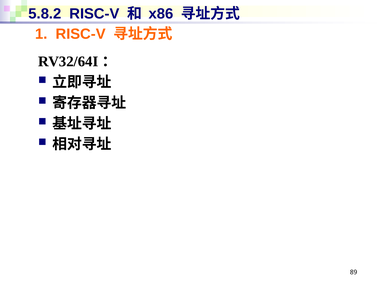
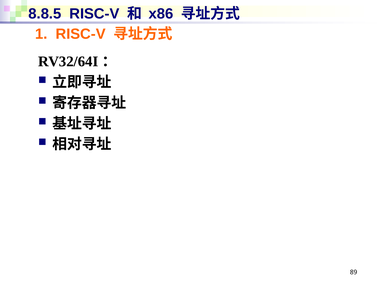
5.8.2: 5.8.2 -> 8.8.5
